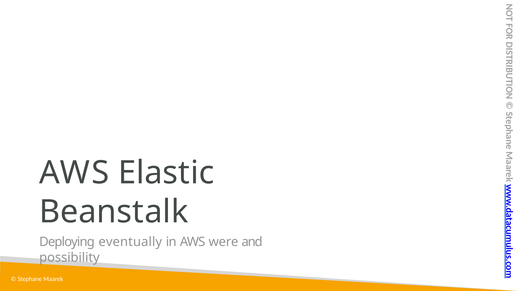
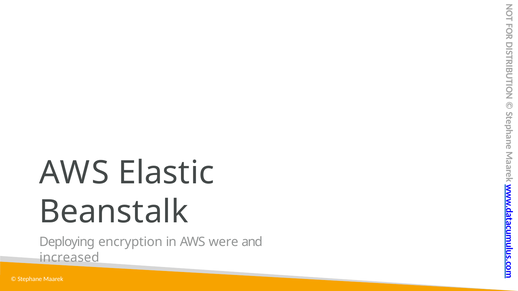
eventually: eventually -> encryption
possibility: possibility -> increased
